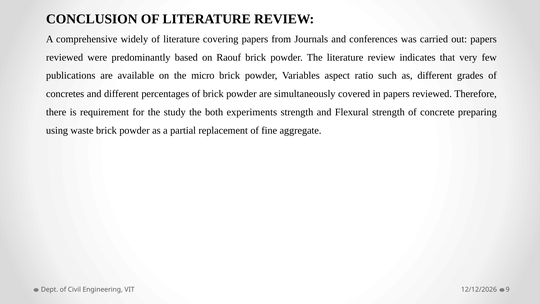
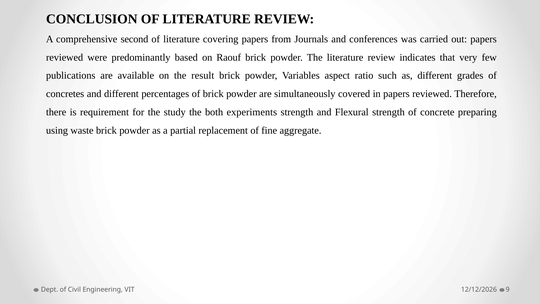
widely: widely -> second
micro: micro -> result
